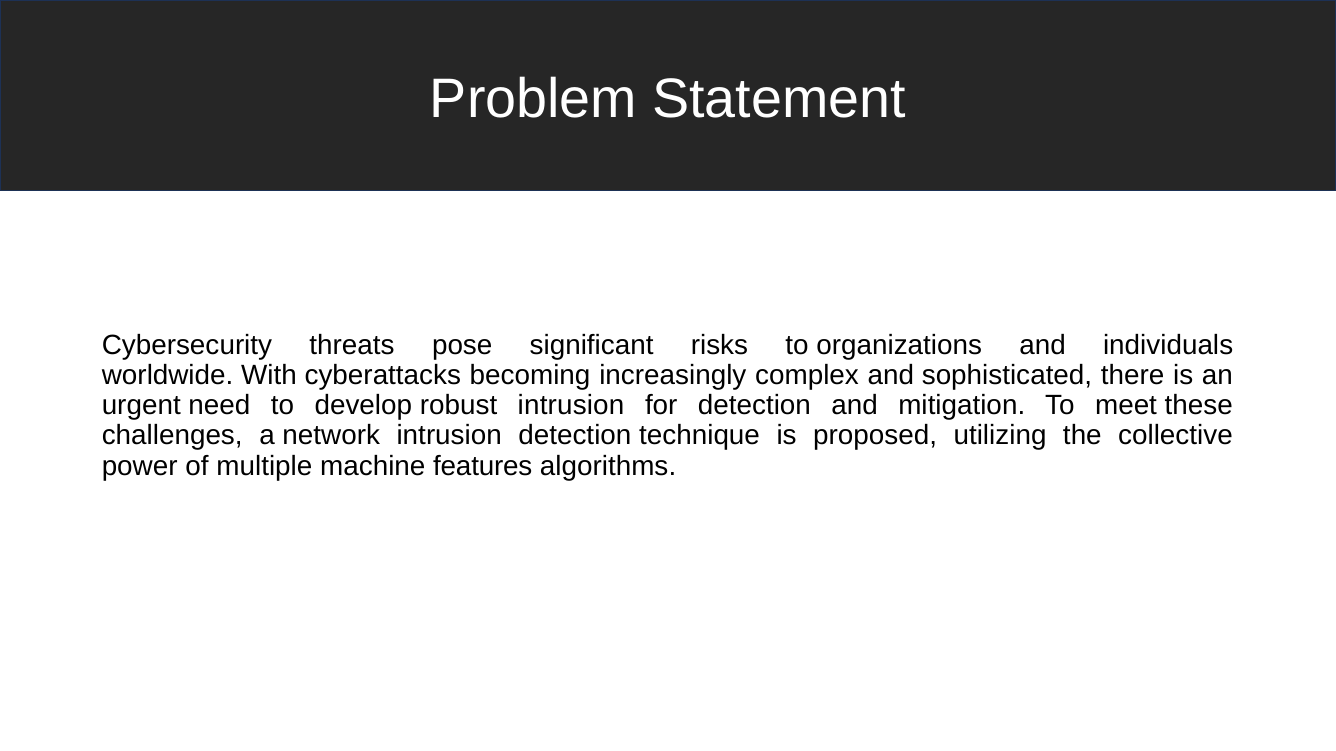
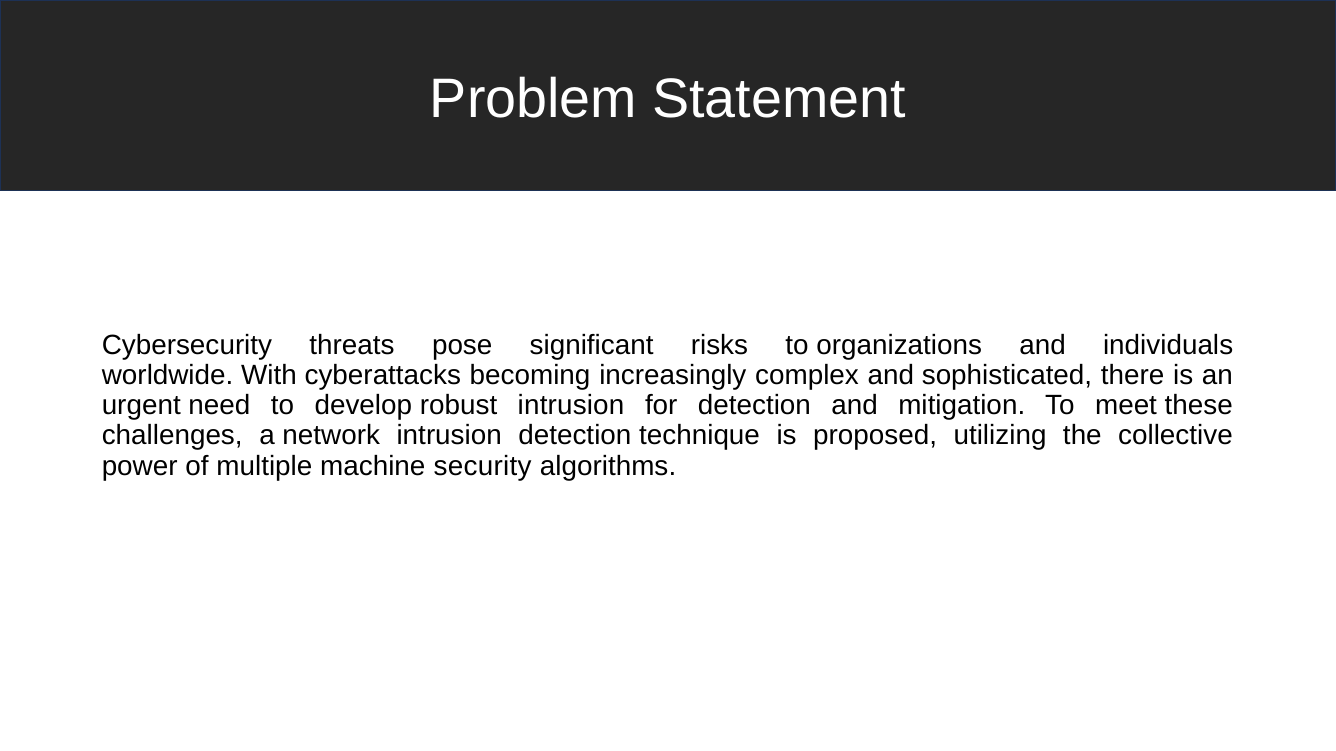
features: features -> security
